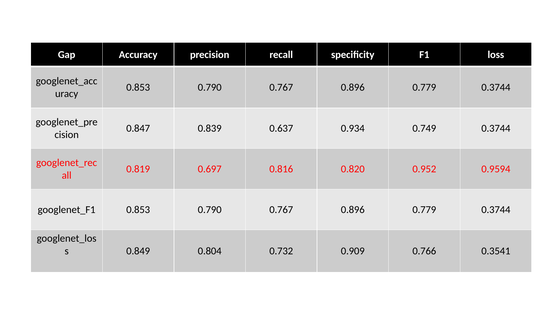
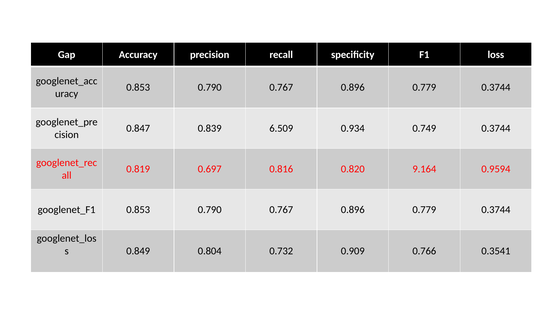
0.637: 0.637 -> 6.509
0.952: 0.952 -> 9.164
